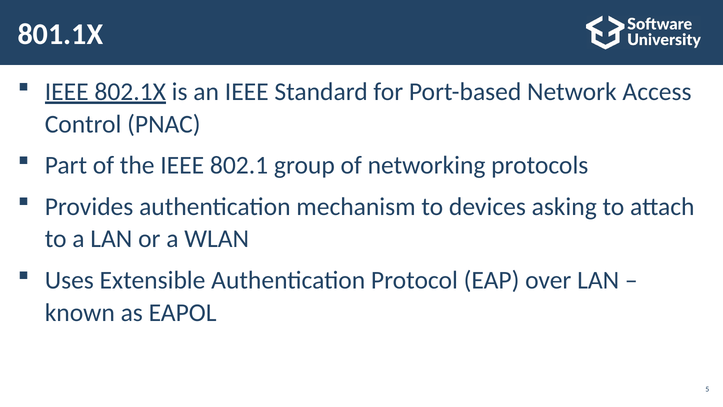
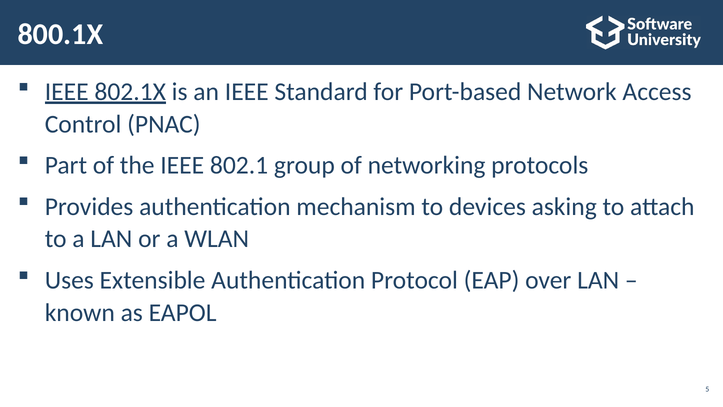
801.1X: 801.1X -> 800.1X
